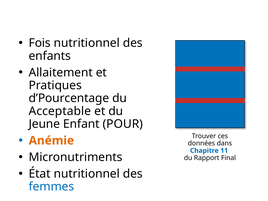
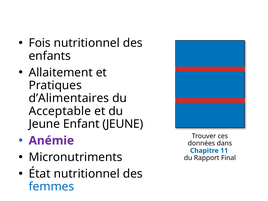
d’Pourcentage: d’Pourcentage -> d’Alimentaires
Enfant POUR: POUR -> JEUNE
Anémie colour: orange -> purple
